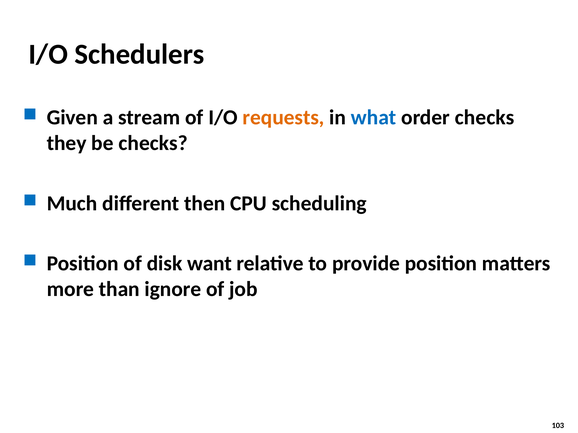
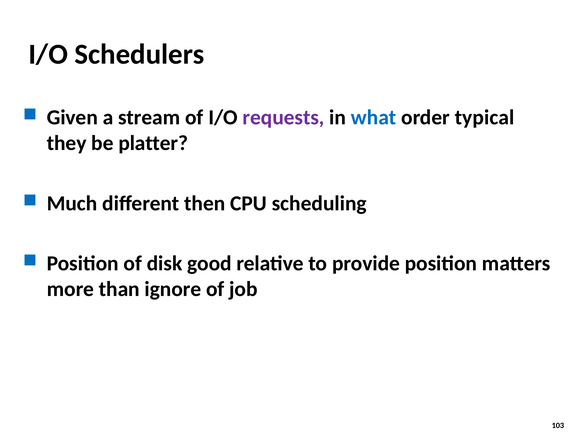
requests colour: orange -> purple
order checks: checks -> typical
be checks: checks -> platter
want: want -> good
